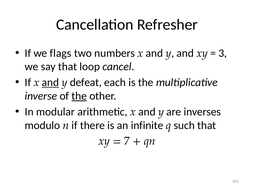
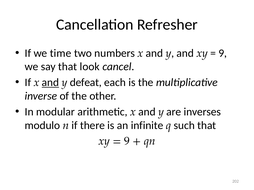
flags: flags -> time
3 at (223, 53): 3 -> 9
loop: loop -> look
the at (79, 96) underline: present -> none
7 at (127, 141): 7 -> 9
